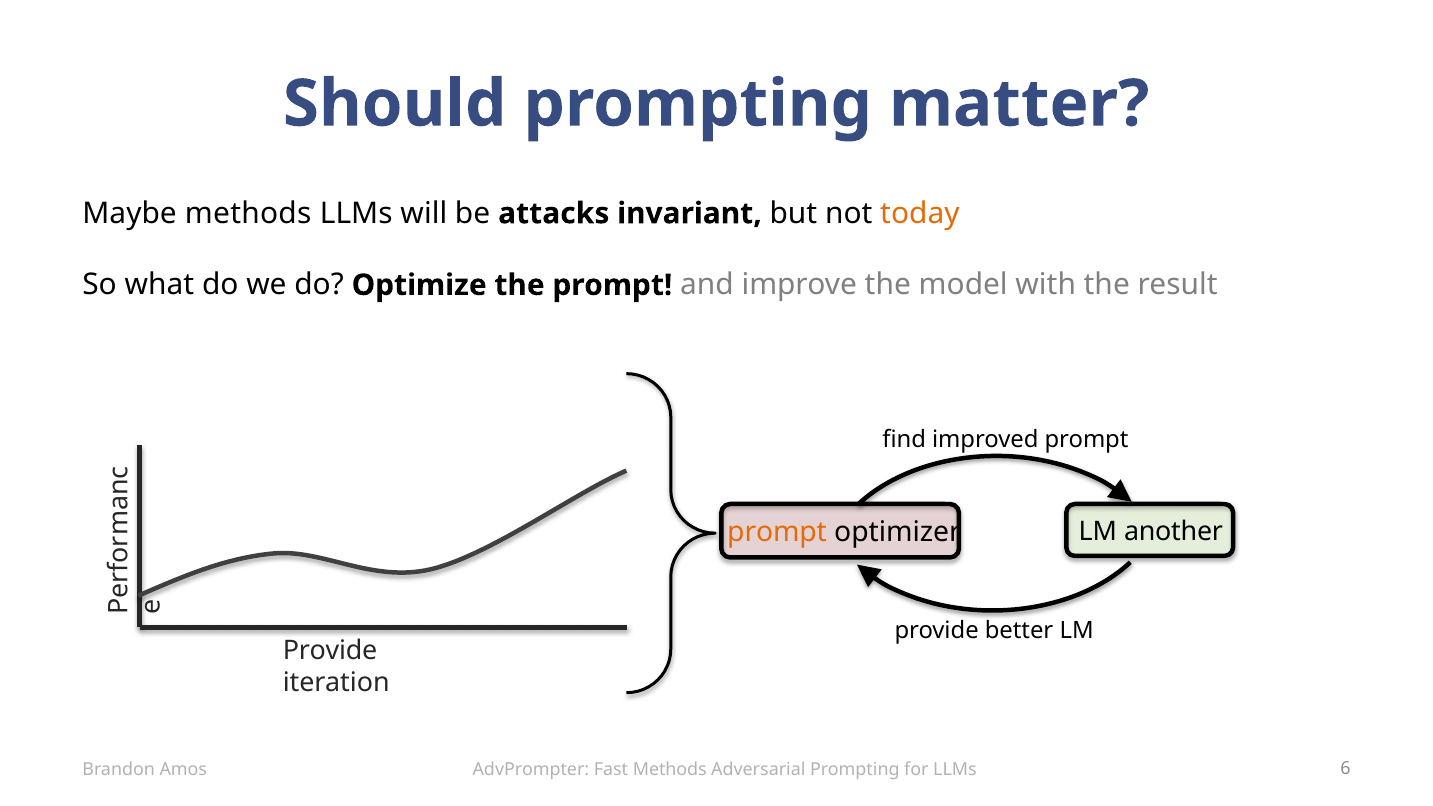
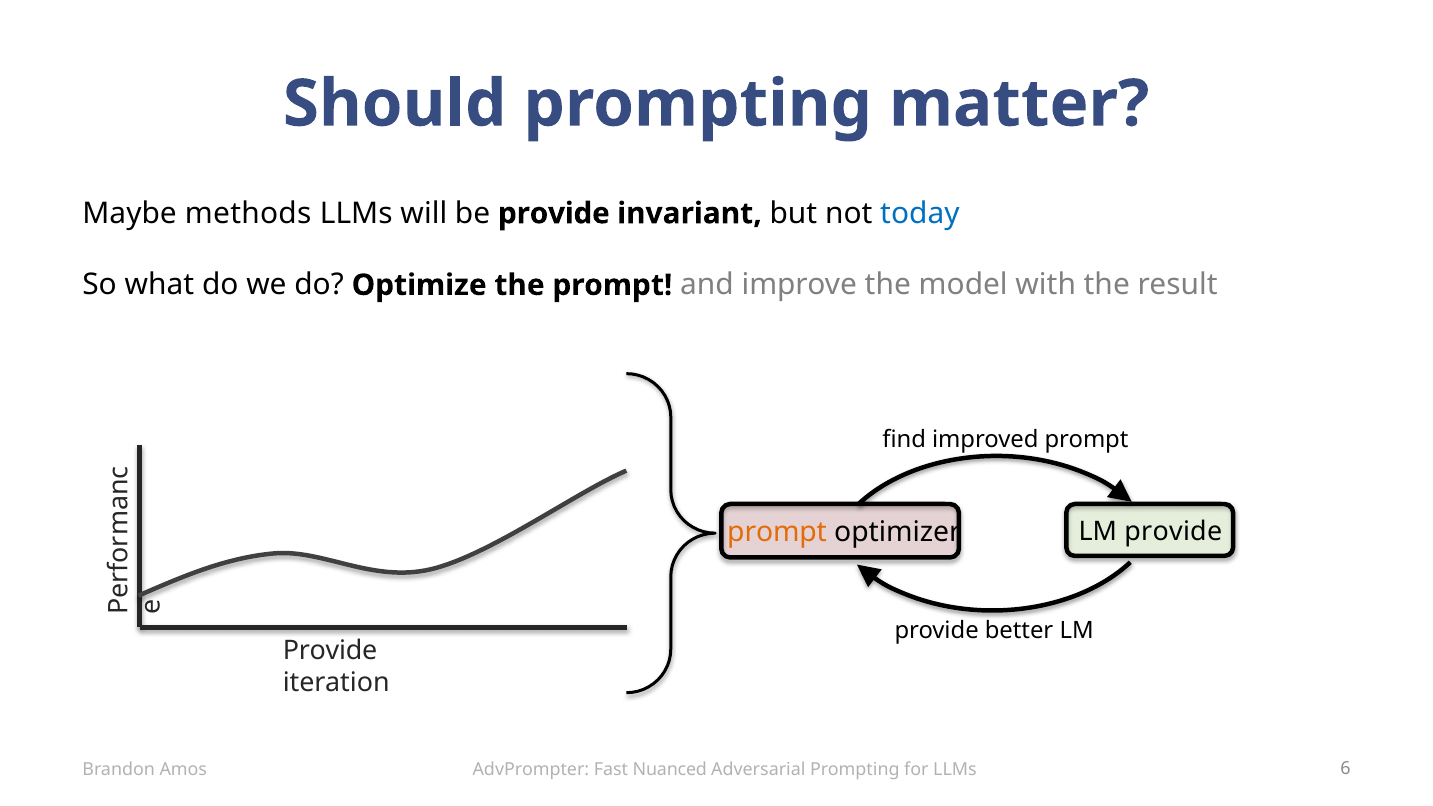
be attacks: attacks -> provide
today colour: orange -> blue
optimizer LM another: another -> provide
Fast Methods: Methods -> Nuanced
